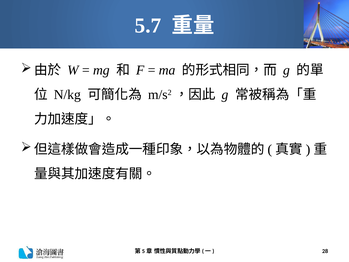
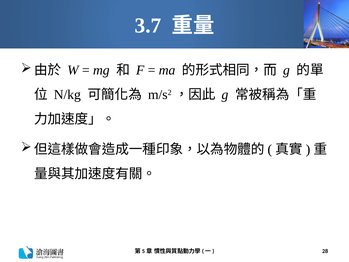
5.7: 5.7 -> 3.7
